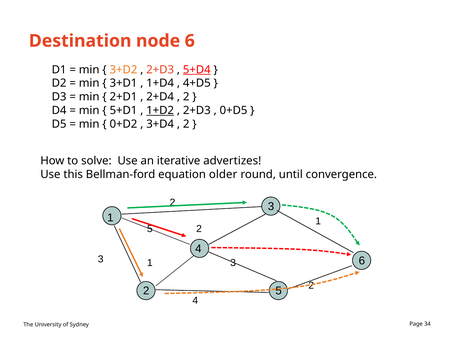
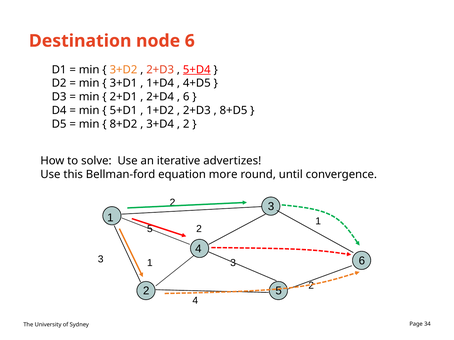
2 at (186, 97): 2 -> 6
1+D2 underline: present -> none
0+D5: 0+D5 -> 8+D5
0+D2: 0+D2 -> 8+D2
older: older -> more
